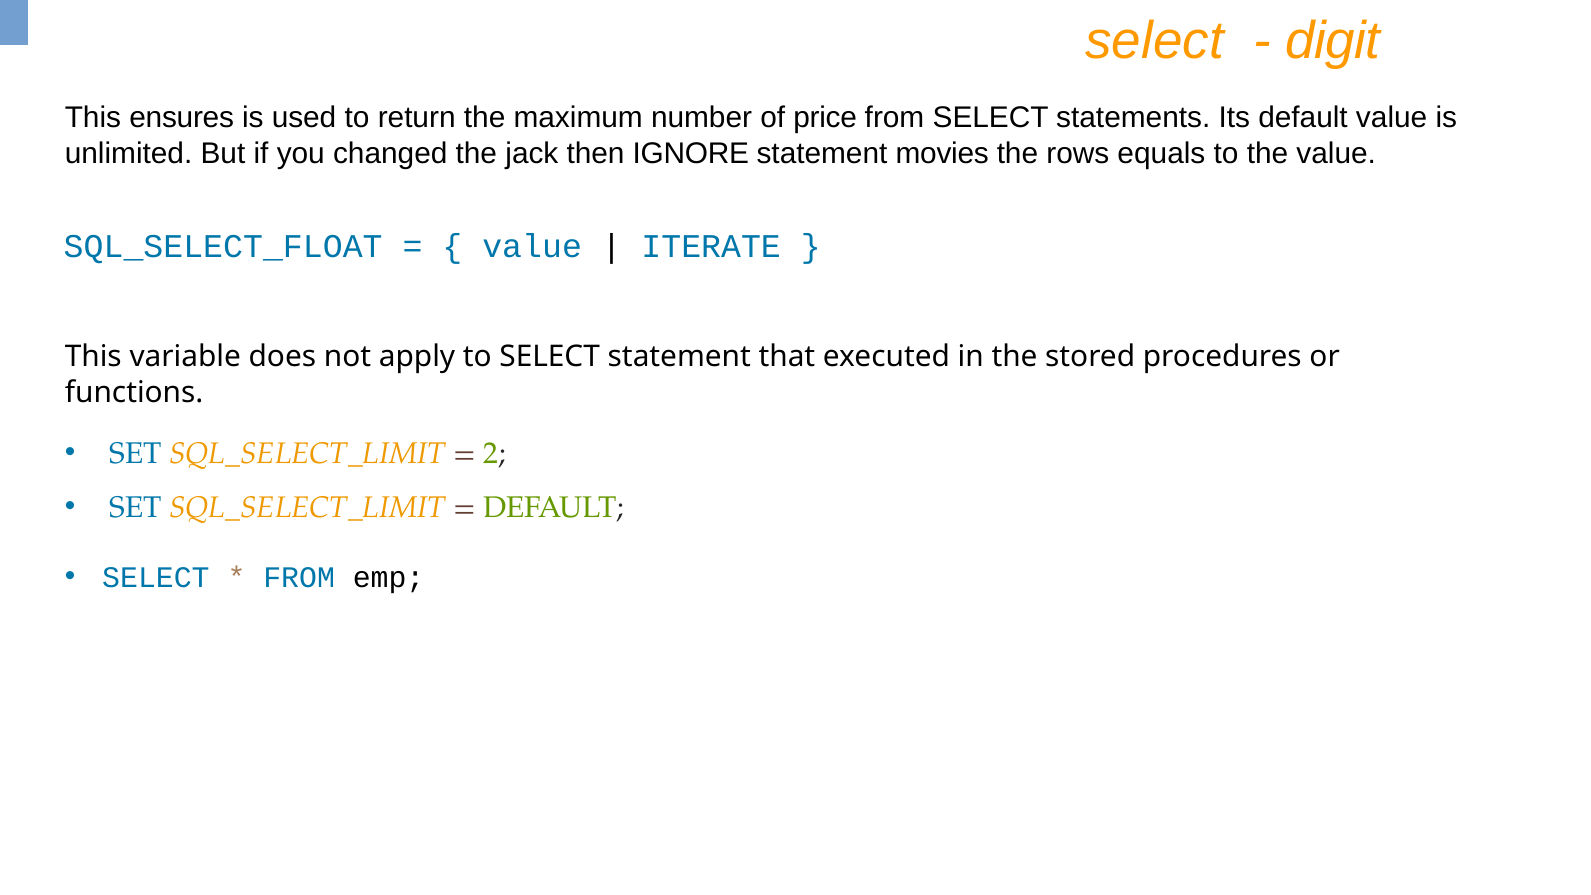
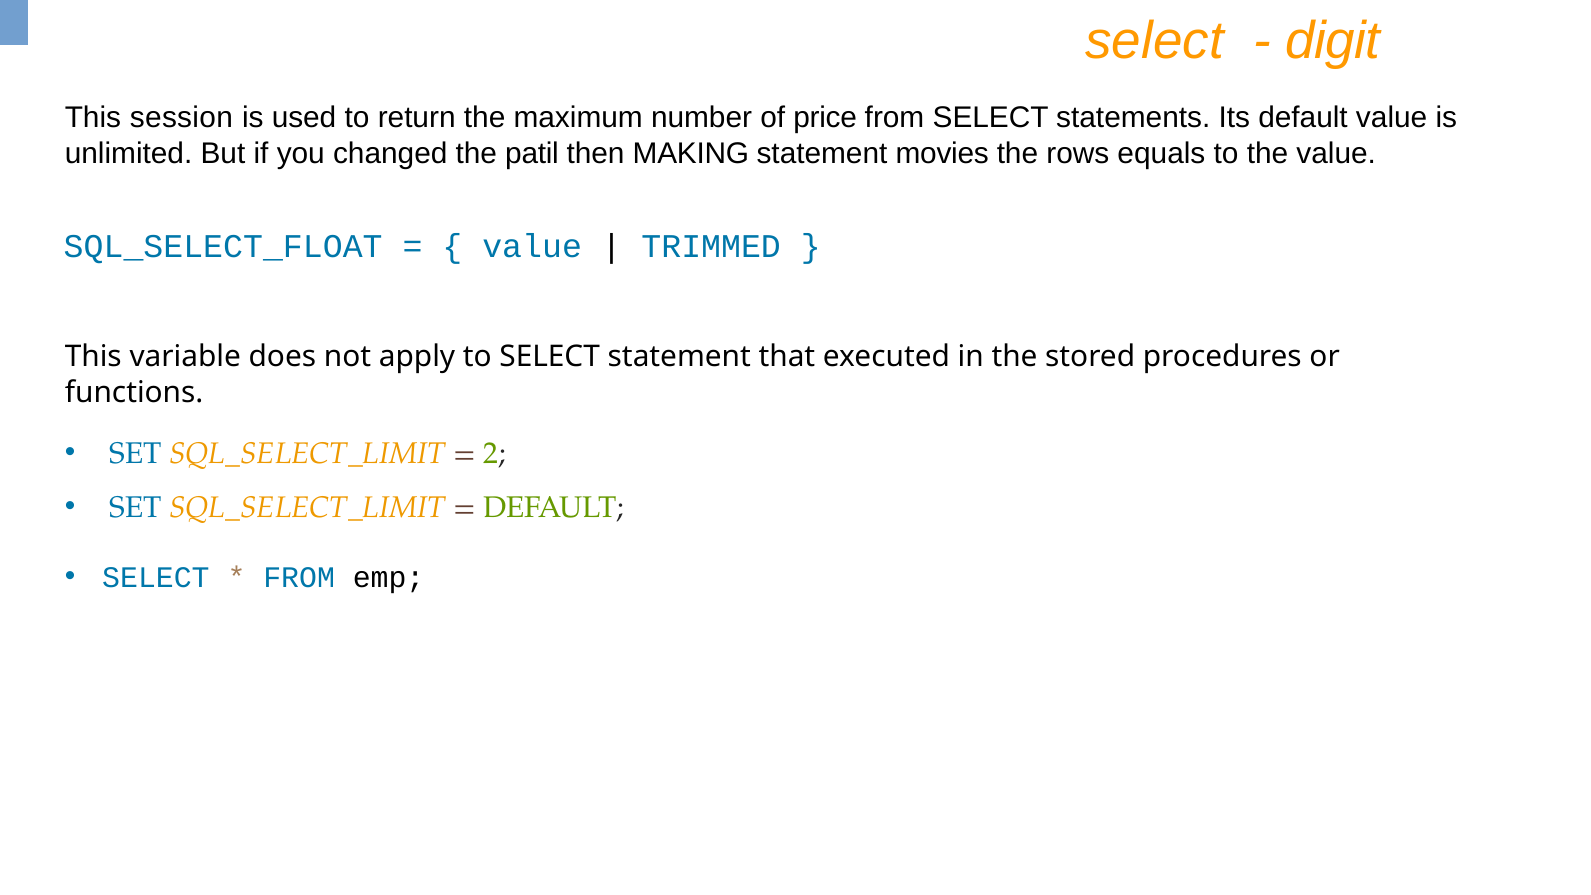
ensures: ensures -> session
jack: jack -> patil
IGNORE: IGNORE -> MAKING
ITERATE: ITERATE -> TRIMMED
